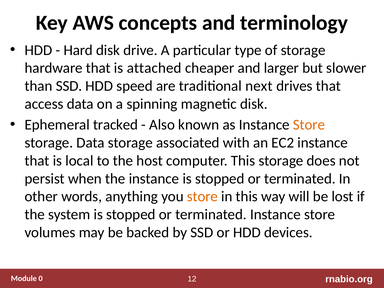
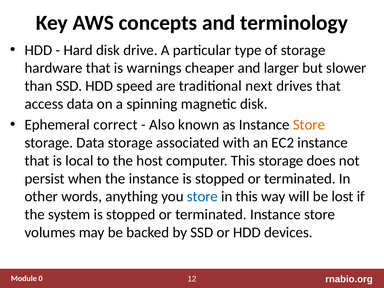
attached: attached -> warnings
tracked: tracked -> correct
store at (202, 197) colour: orange -> blue
